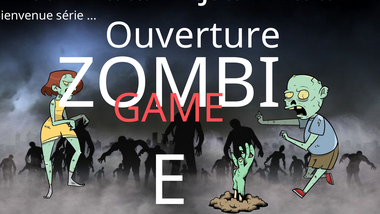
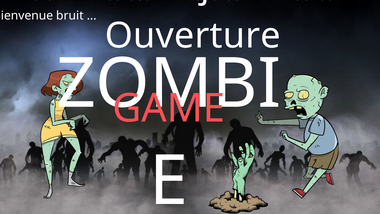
série: série -> bruit
